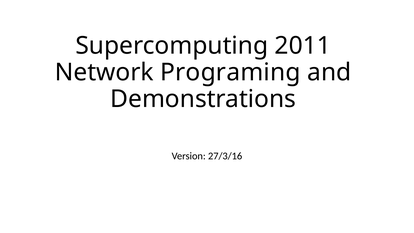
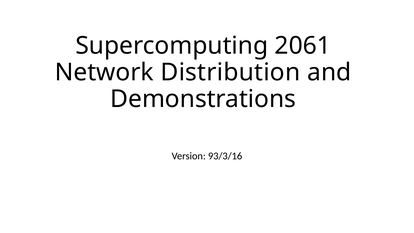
2011: 2011 -> 2061
Programing: Programing -> Distribution
27/3/16: 27/3/16 -> 93/3/16
